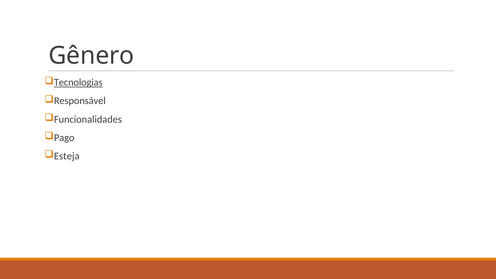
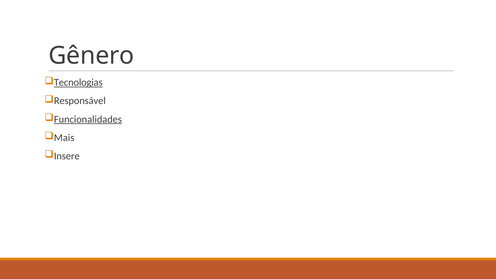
Funcionalidades underline: none -> present
Pago: Pago -> Mais
Esteja: Esteja -> Insere
